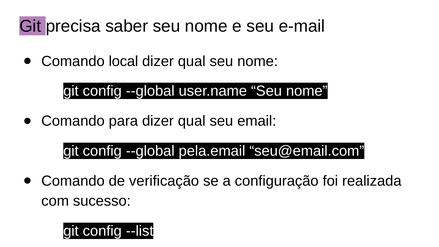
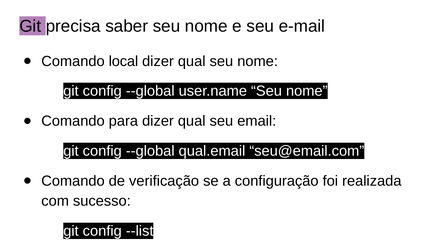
pela.email: pela.email -> qual.email
